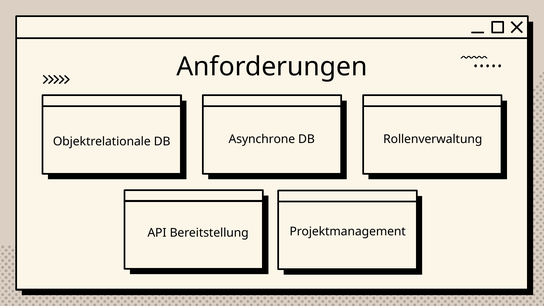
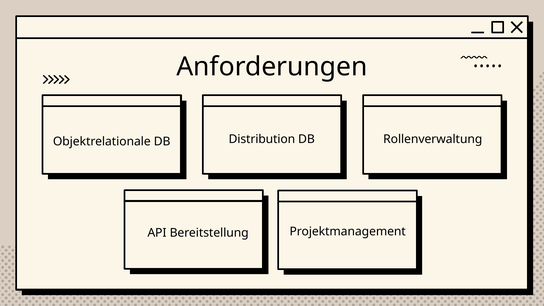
Asynchrone: Asynchrone -> Distribution
